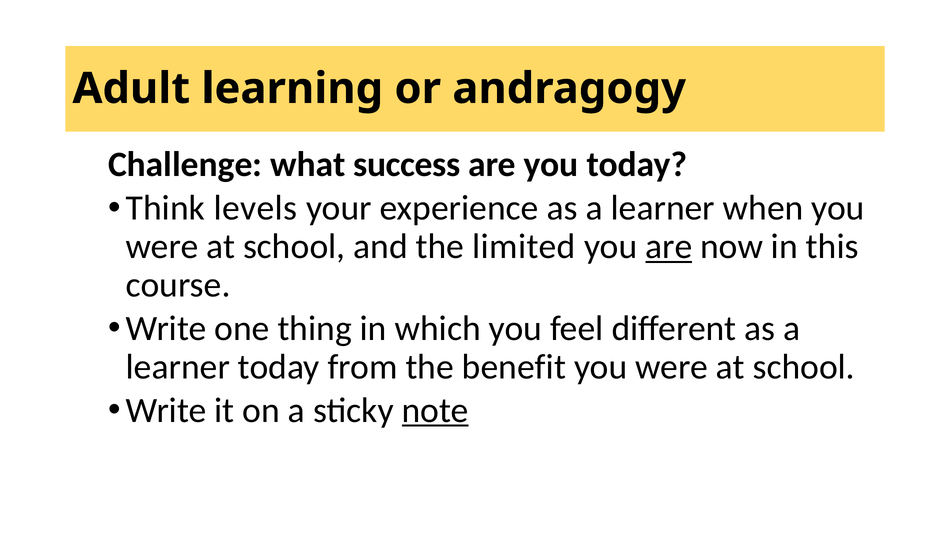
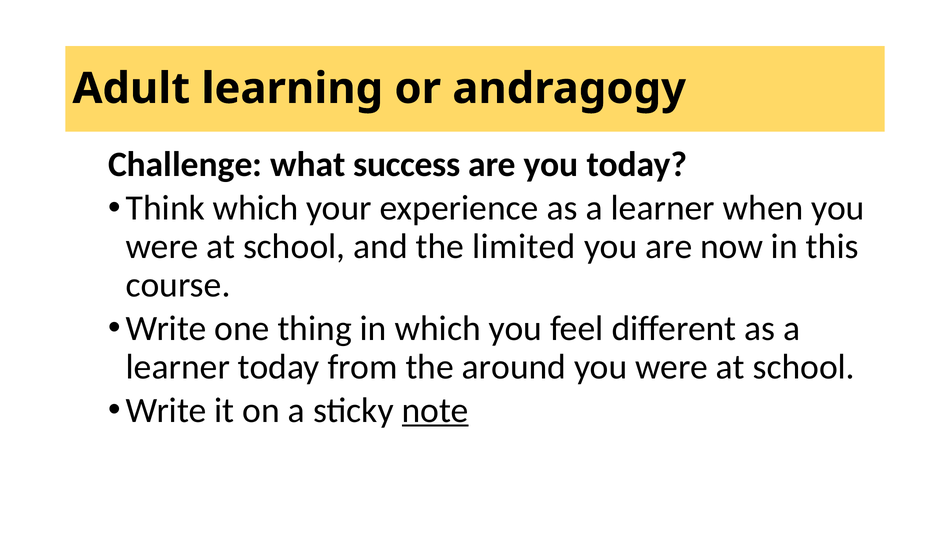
Think levels: levels -> which
are at (669, 247) underline: present -> none
benefit: benefit -> around
